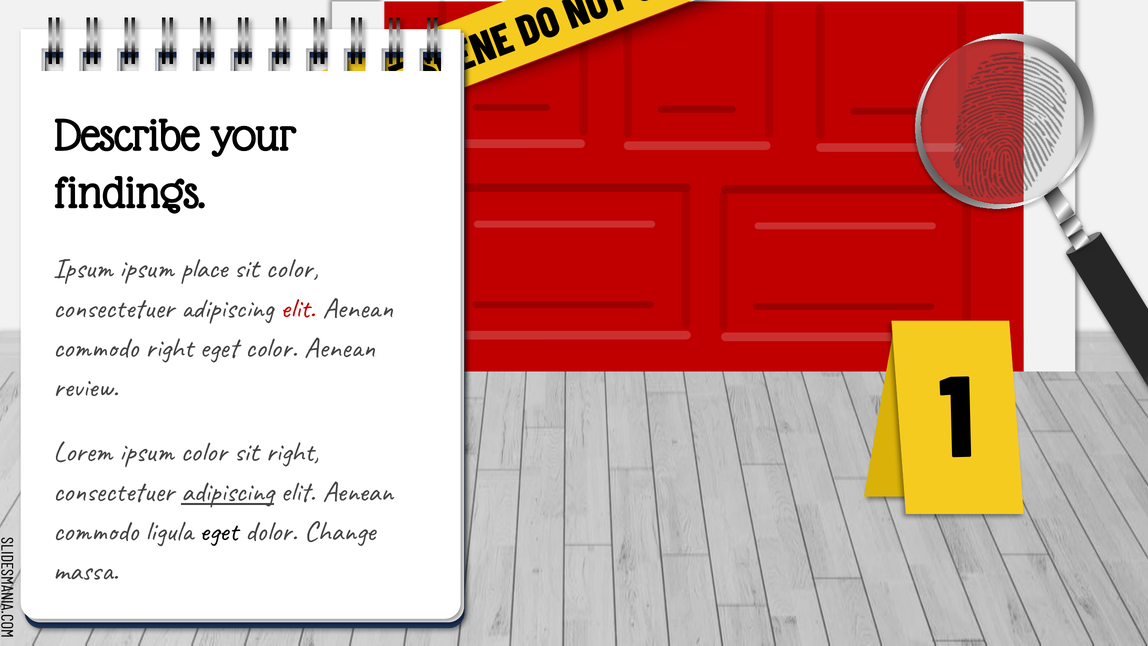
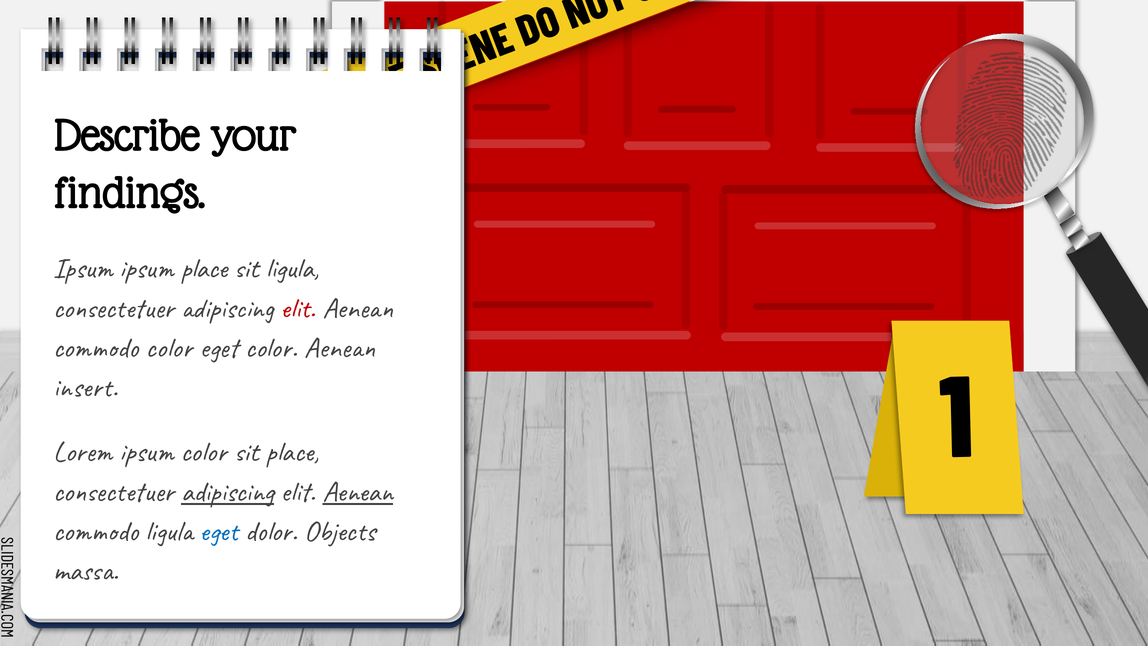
sit color: color -> ligula
commodo right: right -> color
review: review -> insert
sit right: right -> place
Aenean at (358, 491) underline: none -> present
eget at (219, 531) colour: black -> blue
Change: Change -> Objects
